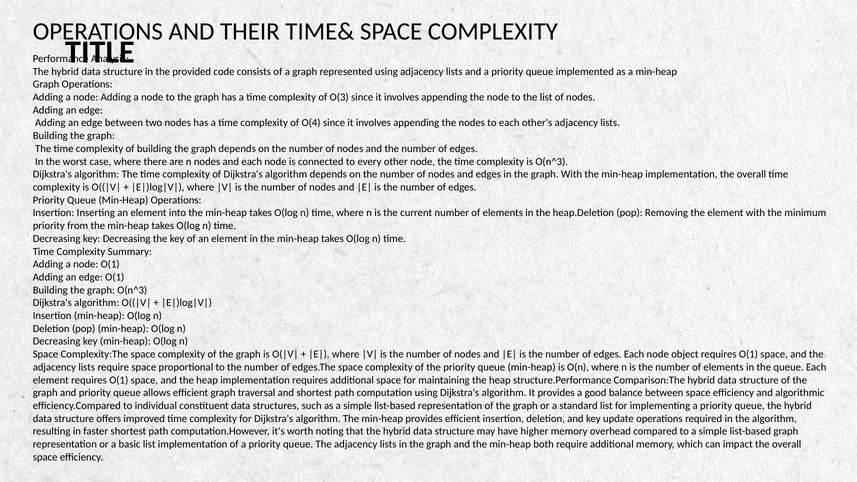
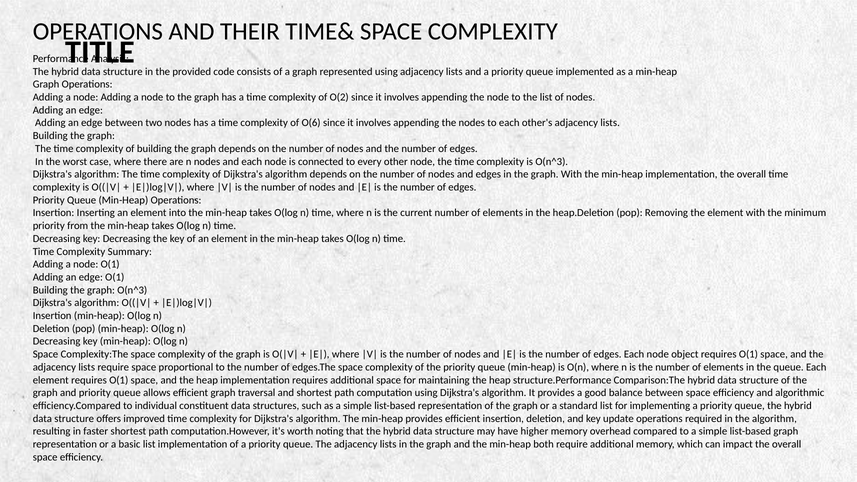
O(3: O(3 -> O(2
O(4: O(4 -> O(6
